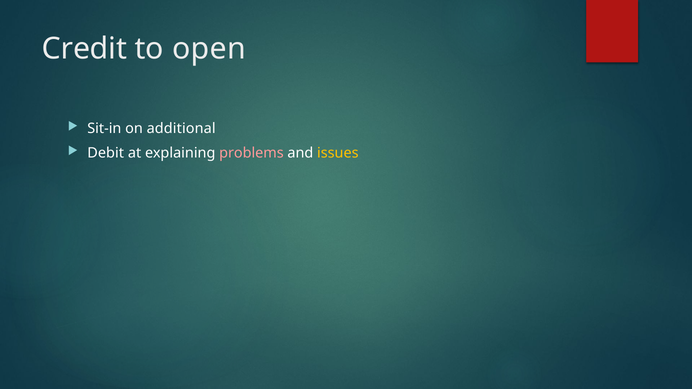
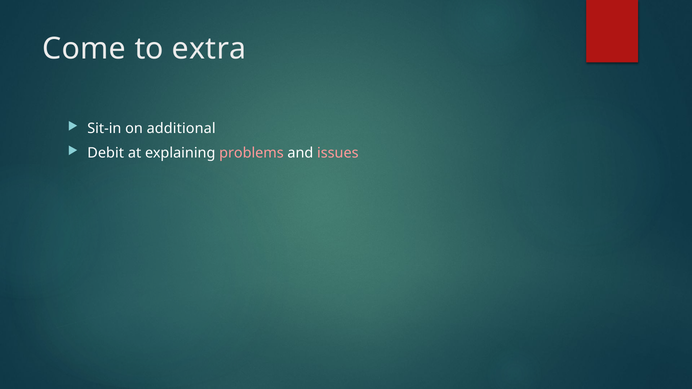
Credit: Credit -> Come
open: open -> extra
issues colour: yellow -> pink
